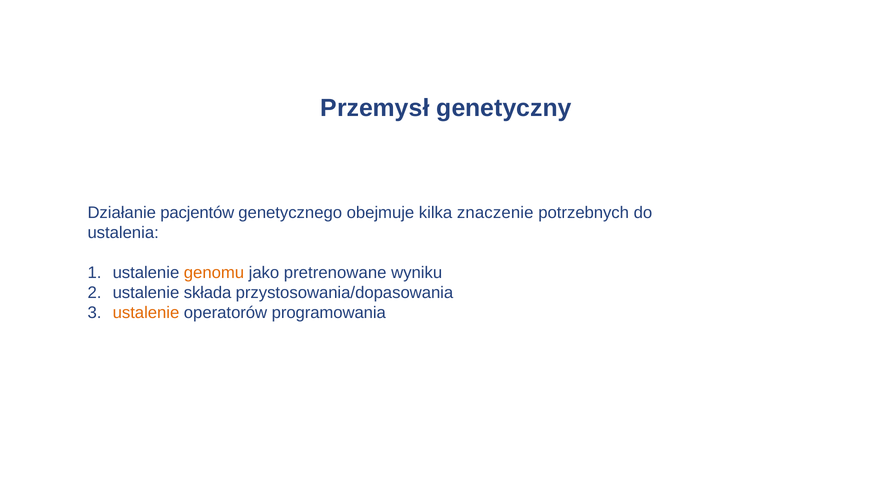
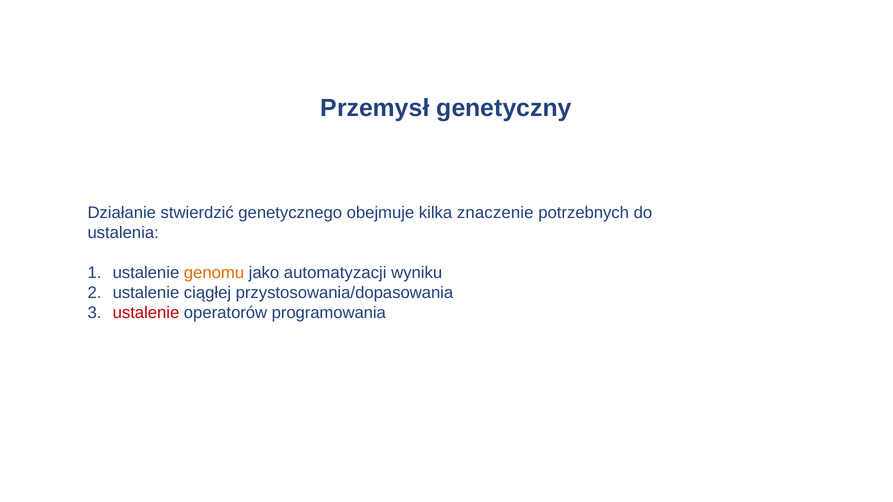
pacjentów: pacjentów -> stwierdzić
pretrenowane: pretrenowane -> automatyzacji
składa: składa -> ciągłej
ustalenie at (146, 313) colour: orange -> red
